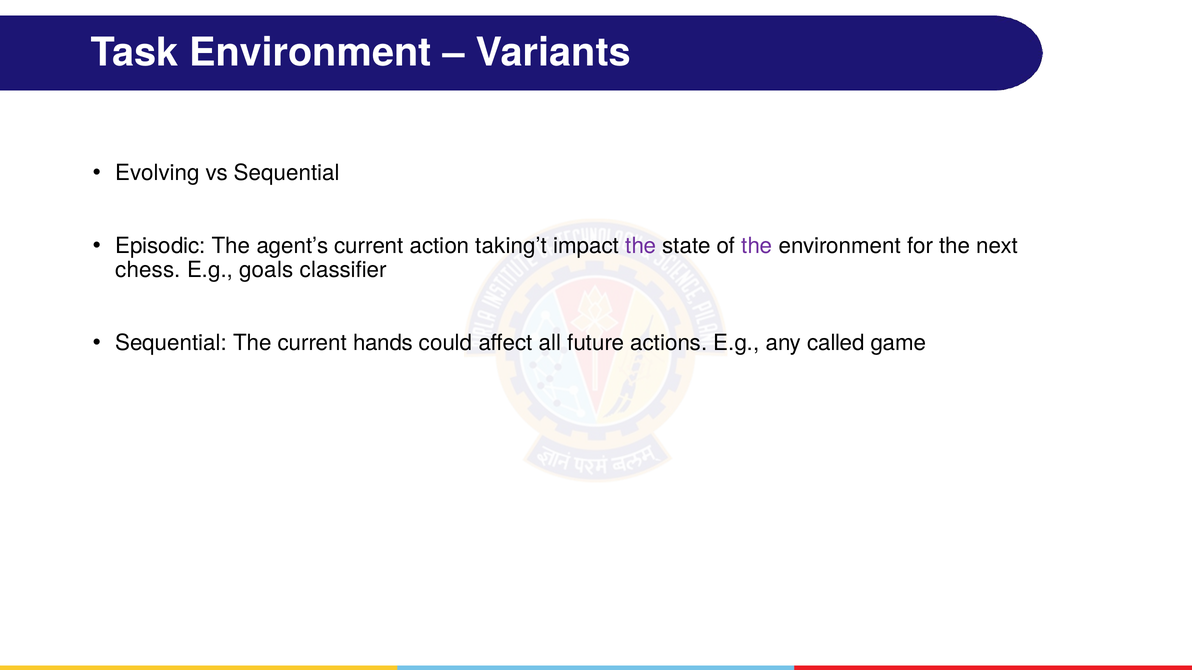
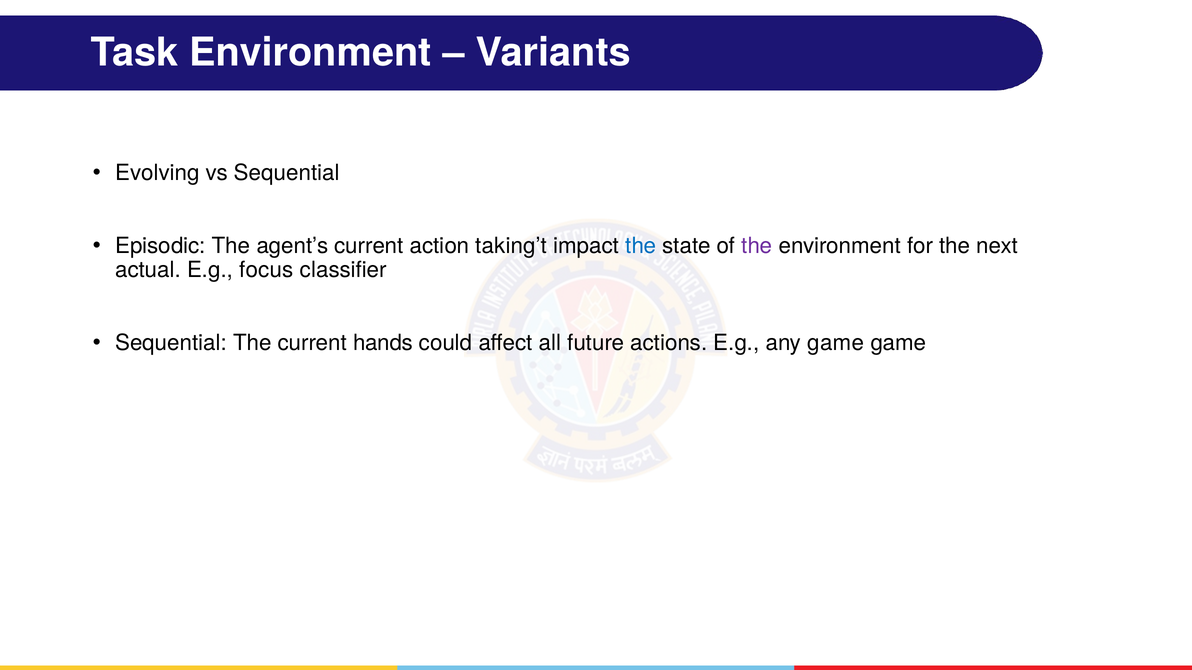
the at (641, 246) colour: purple -> blue
chess: chess -> actual
goals: goals -> focus
any called: called -> game
